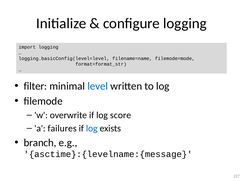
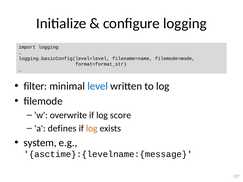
failures: failures -> defines
log at (92, 128) colour: blue -> orange
branch: branch -> system
